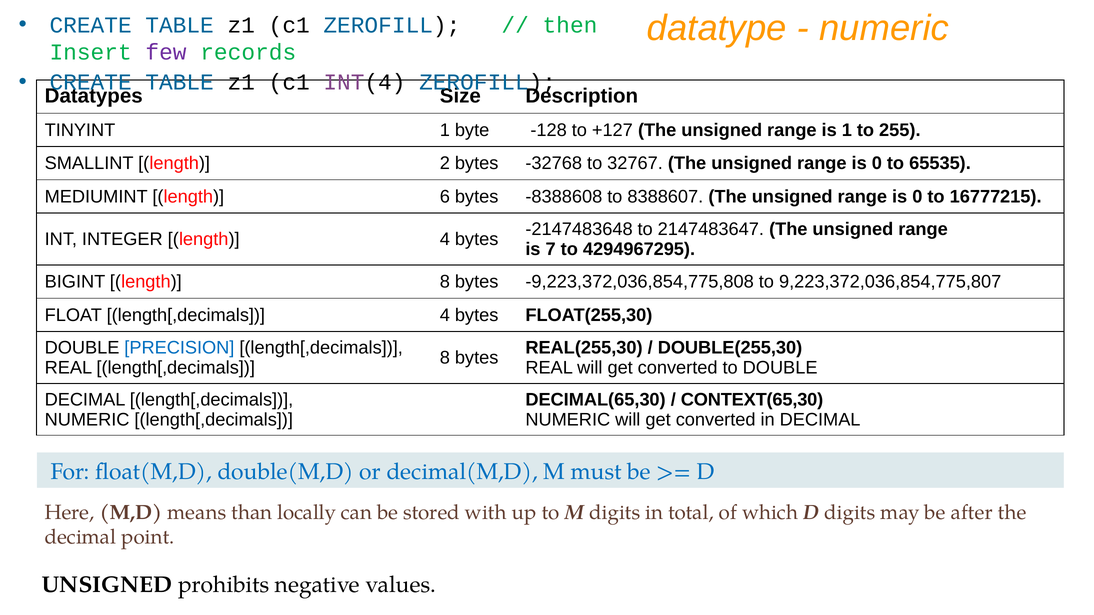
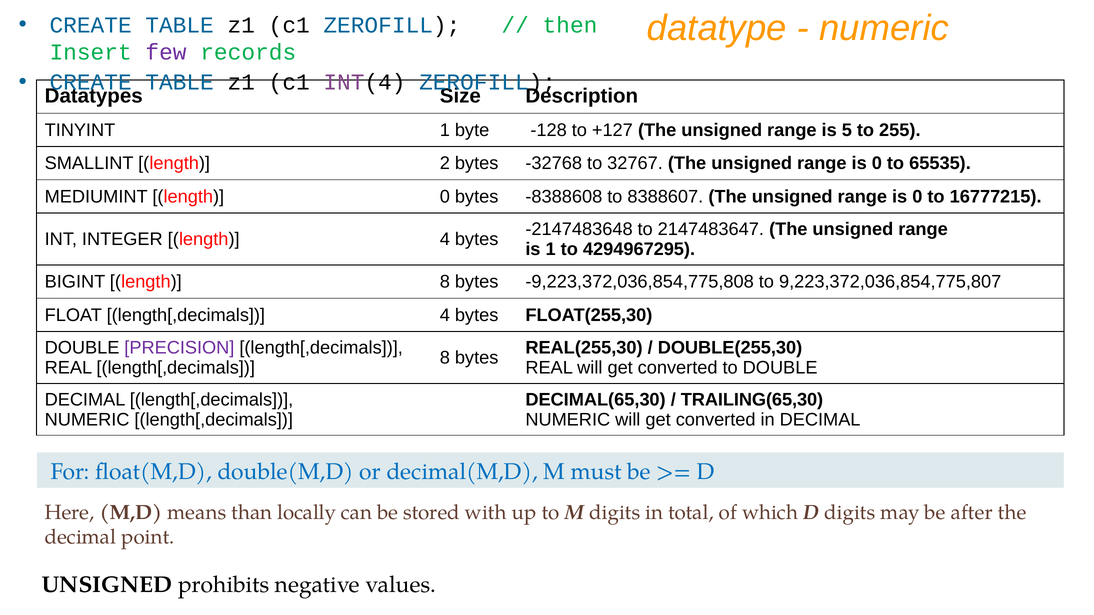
is 1: 1 -> 5
length 6: 6 -> 0
is 7: 7 -> 1
PRECISION colour: blue -> purple
CONTEXT(65,30: CONTEXT(65,30 -> TRAILING(65,30
